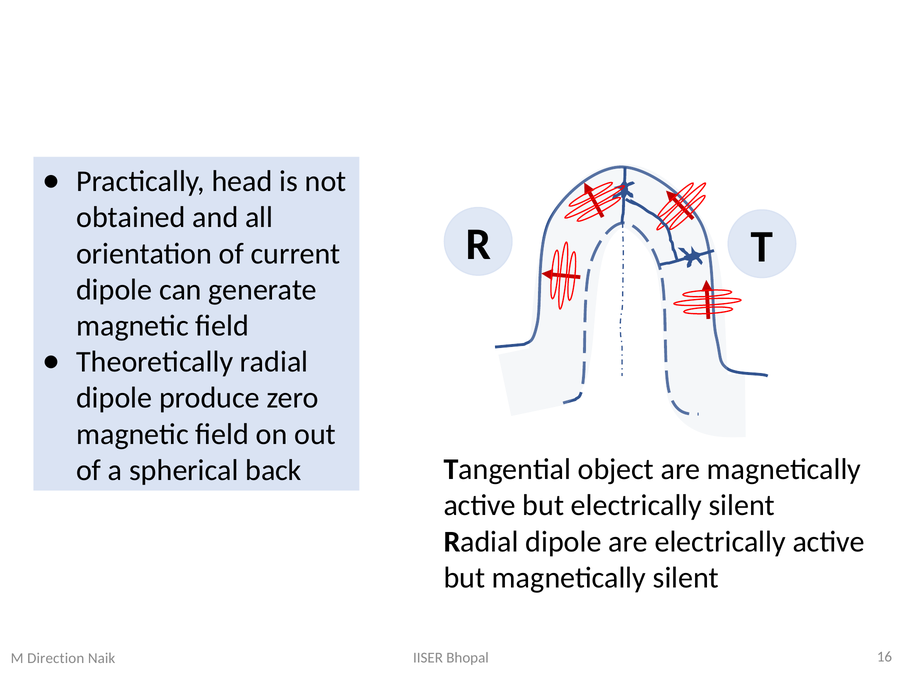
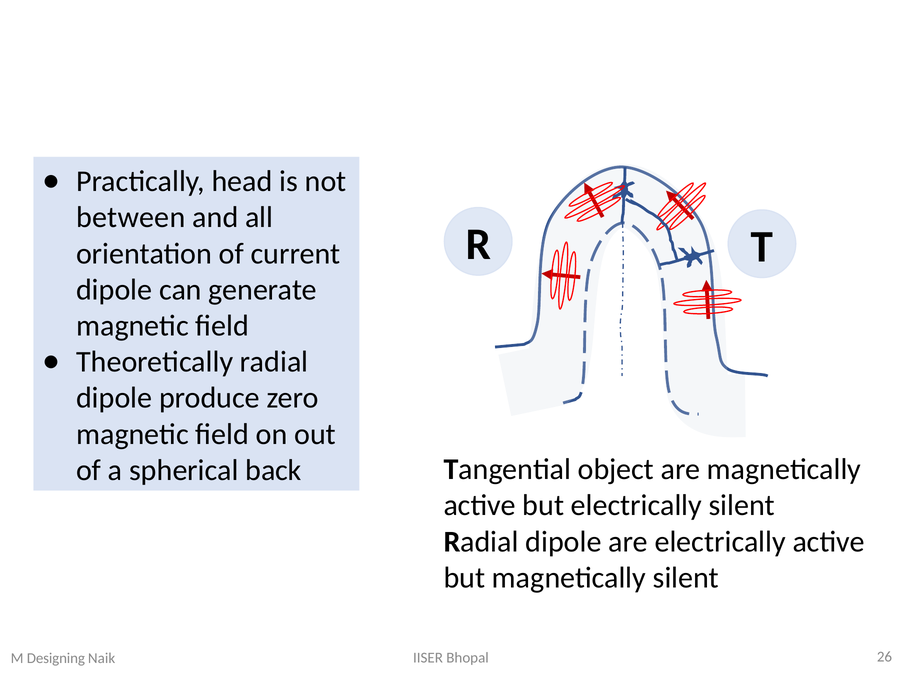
obtained: obtained -> between
16: 16 -> 26
Direction: Direction -> Designing
